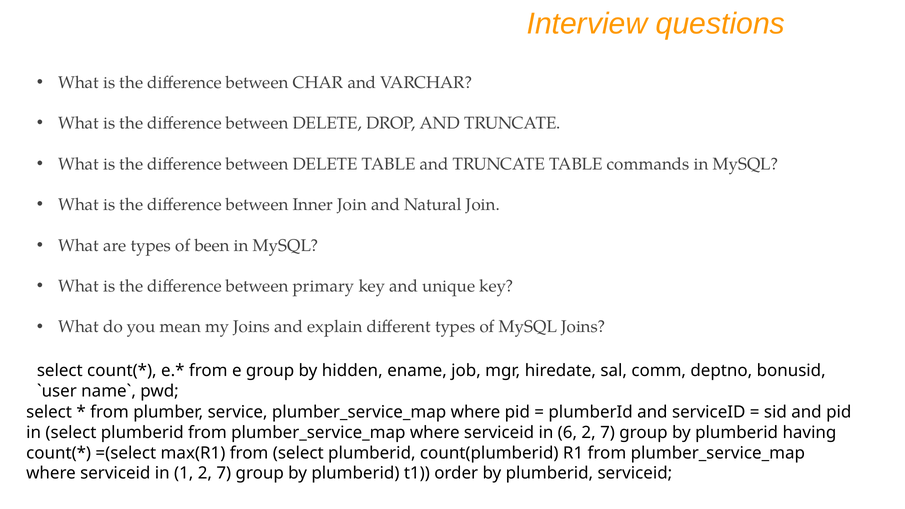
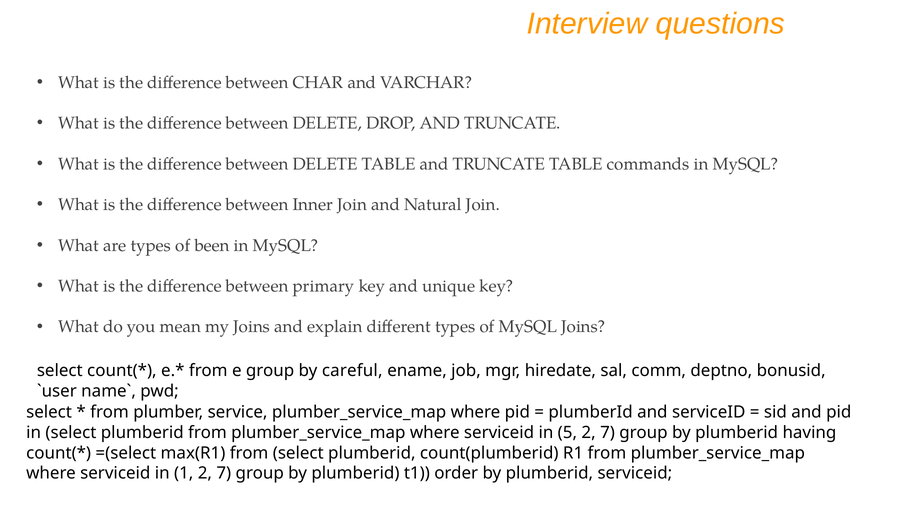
hidden: hidden -> careful
6: 6 -> 5
